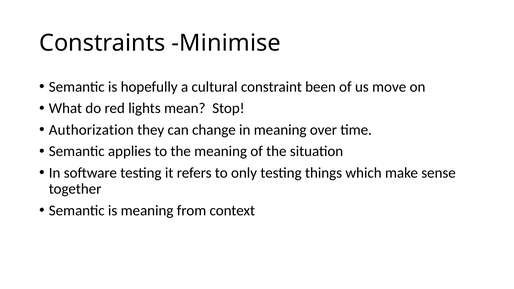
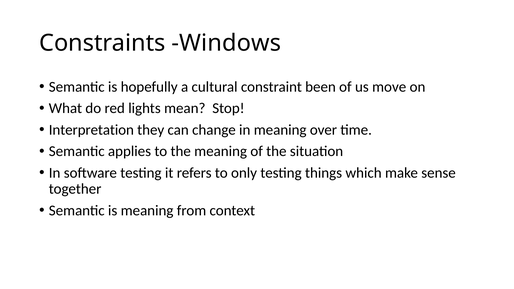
Minimise: Minimise -> Windows
Authorization: Authorization -> Interpretation
